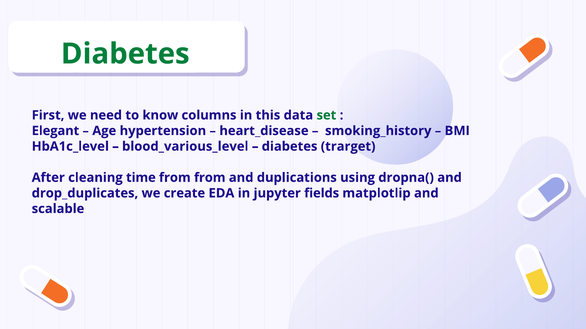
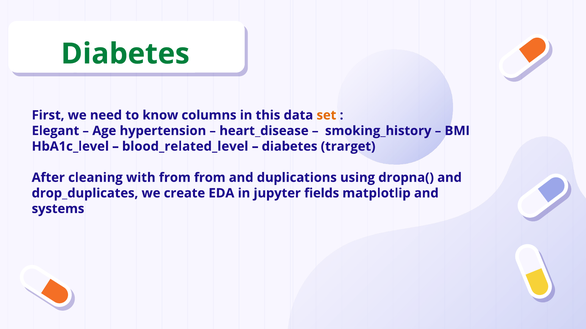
set colour: green -> orange
blood_various_level: blood_various_level -> blood_related_level
time: time -> with
scalable: scalable -> systems
